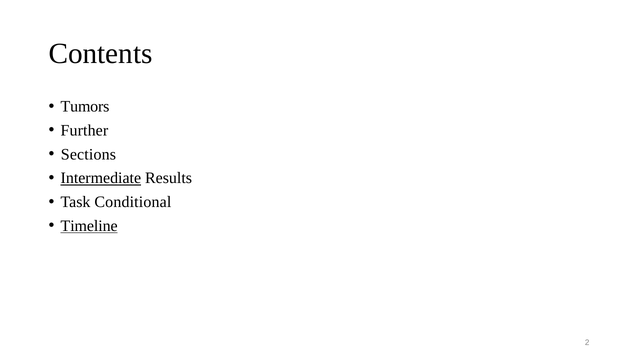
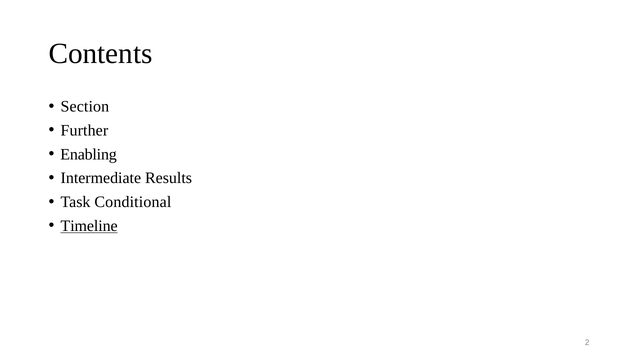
Tumors: Tumors -> Section
Sections: Sections -> Enabling
Intermediate underline: present -> none
